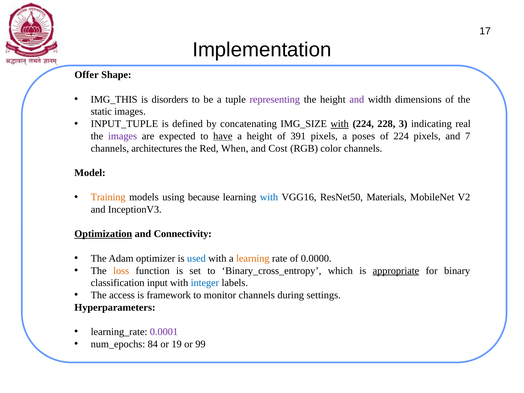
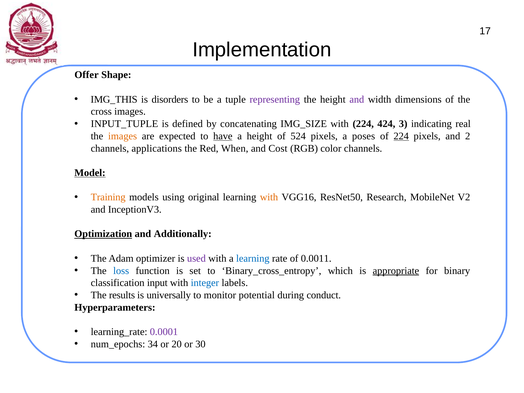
static: static -> cross
with at (340, 124) underline: present -> none
228: 228 -> 424
images at (123, 136) colour: purple -> orange
391: 391 -> 524
224 at (401, 136) underline: none -> present
7: 7 -> 2
architectures: architectures -> applications
Model underline: none -> present
because: because -> original
with at (269, 197) colour: blue -> orange
Materials: Materials -> Research
Connectivity: Connectivity -> Additionally
used colour: blue -> purple
learning at (253, 258) colour: orange -> blue
0.0000: 0.0000 -> 0.0011
loss colour: orange -> blue
access: access -> results
framework: framework -> universally
monitor channels: channels -> potential
settings: settings -> conduct
84: 84 -> 34
19: 19 -> 20
99: 99 -> 30
